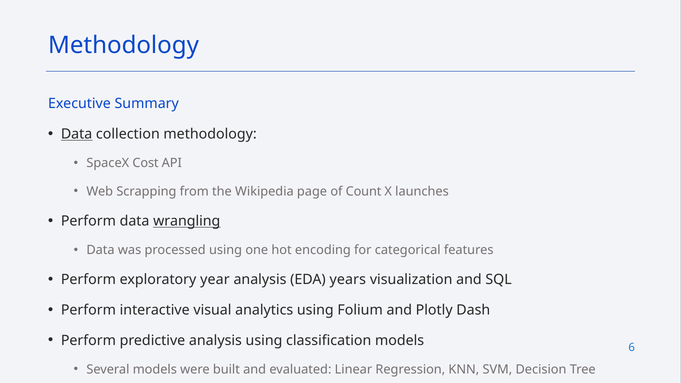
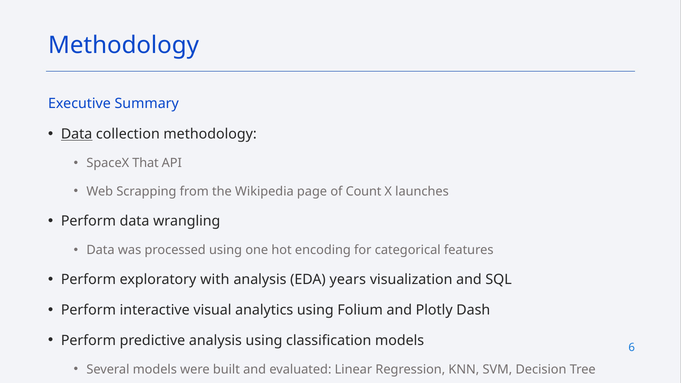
Cost: Cost -> That
wrangling underline: present -> none
year: year -> with
